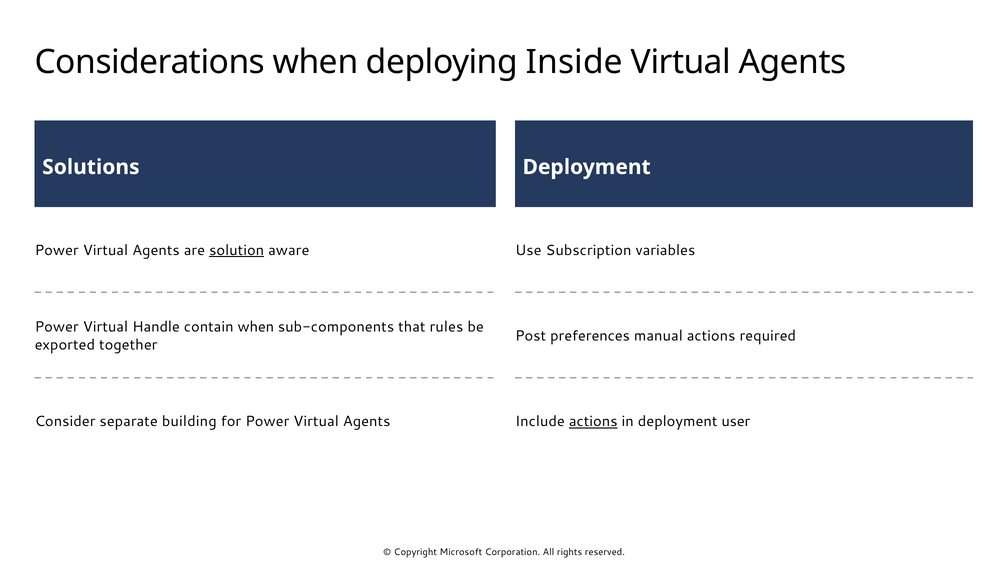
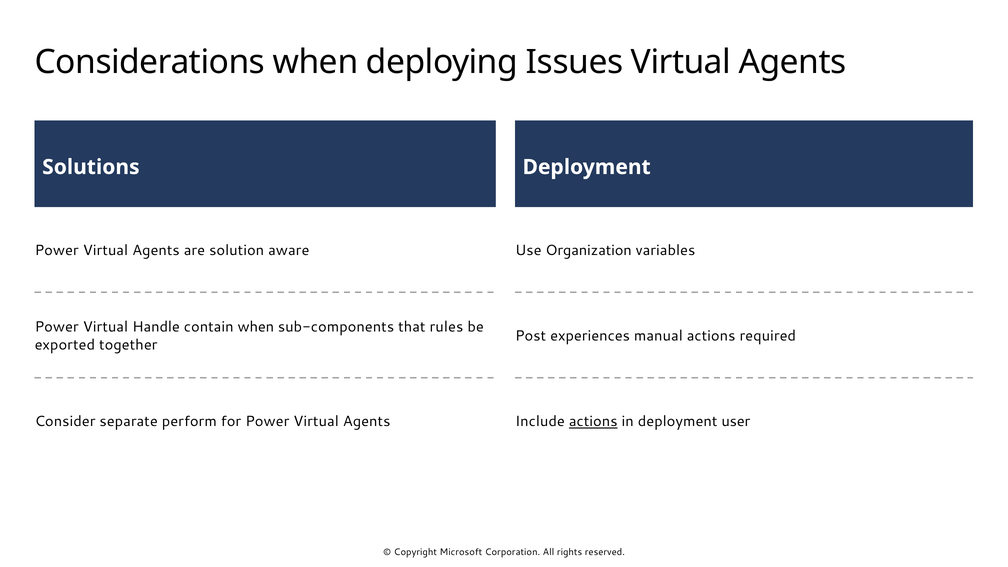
Inside: Inside -> Issues
solution underline: present -> none
Subscription: Subscription -> Organization
preferences: preferences -> experiences
building: building -> perform
